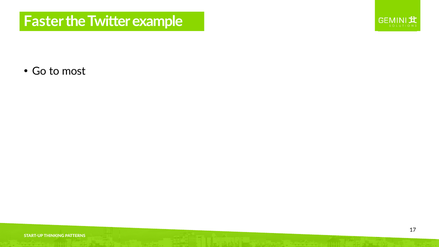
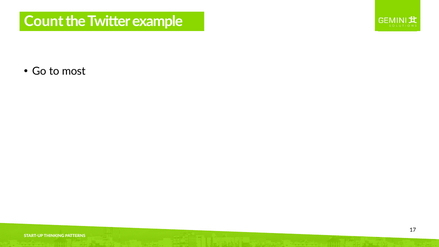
Faster: Faster -> Count
